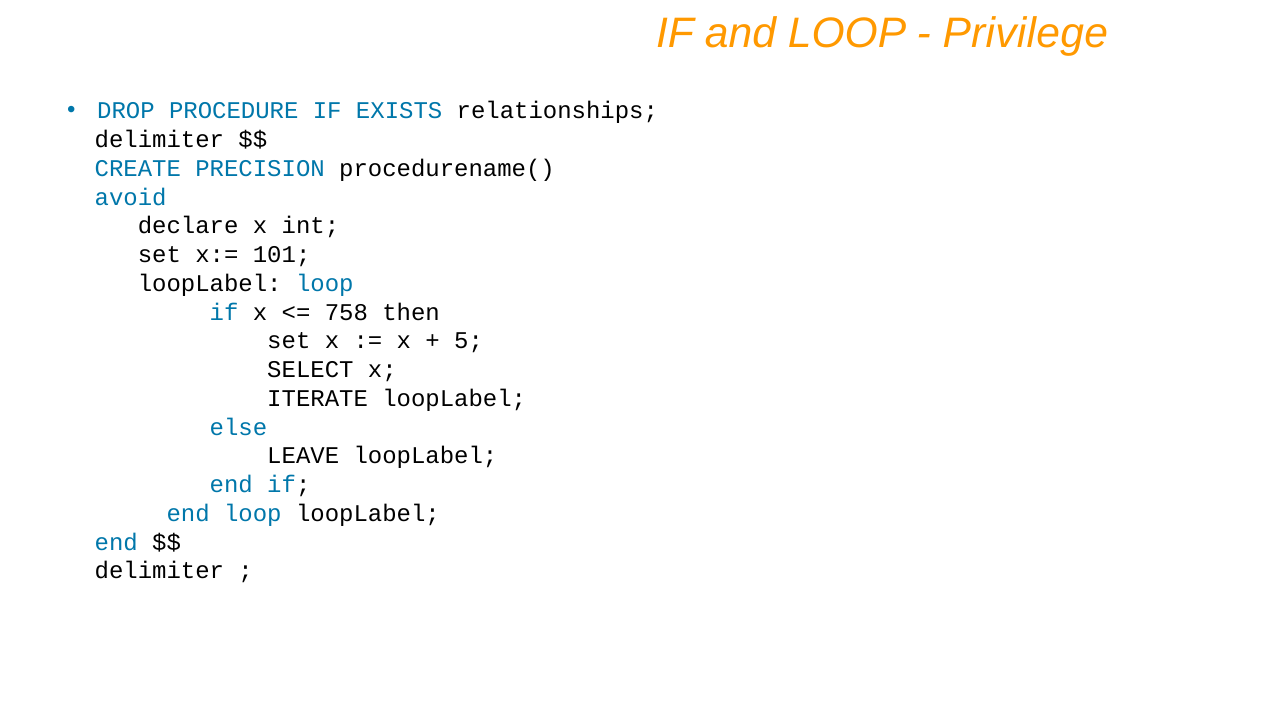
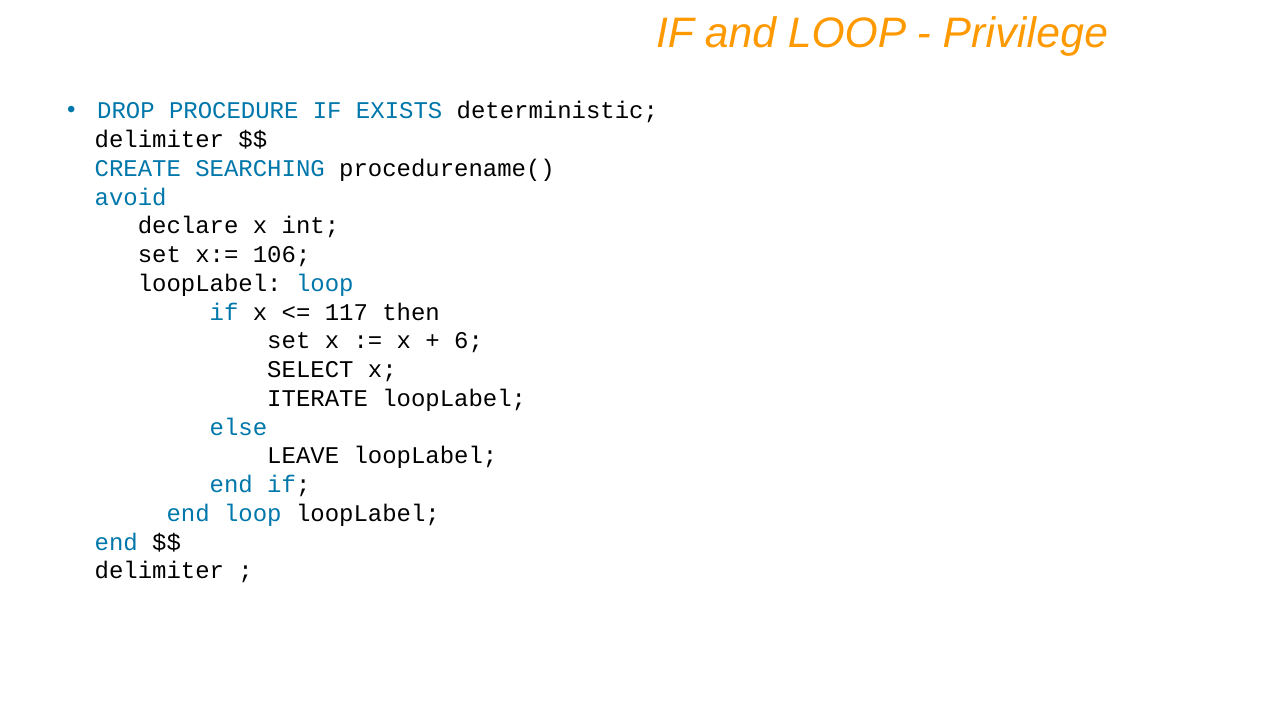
relationships: relationships -> deterministic
PRECISION: PRECISION -> SEARCHING
101: 101 -> 106
758: 758 -> 117
5: 5 -> 6
